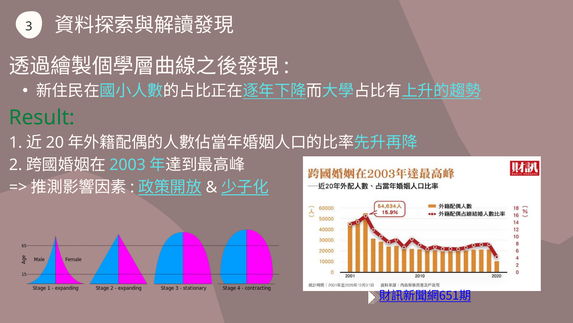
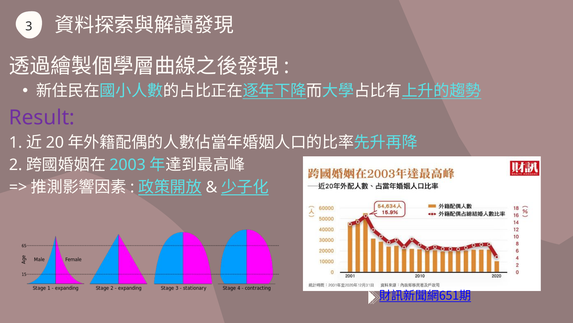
Result colour: green -> purple
